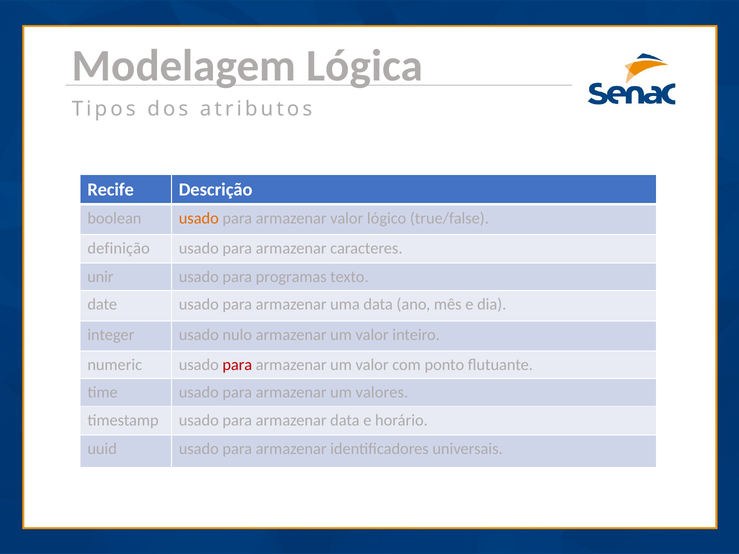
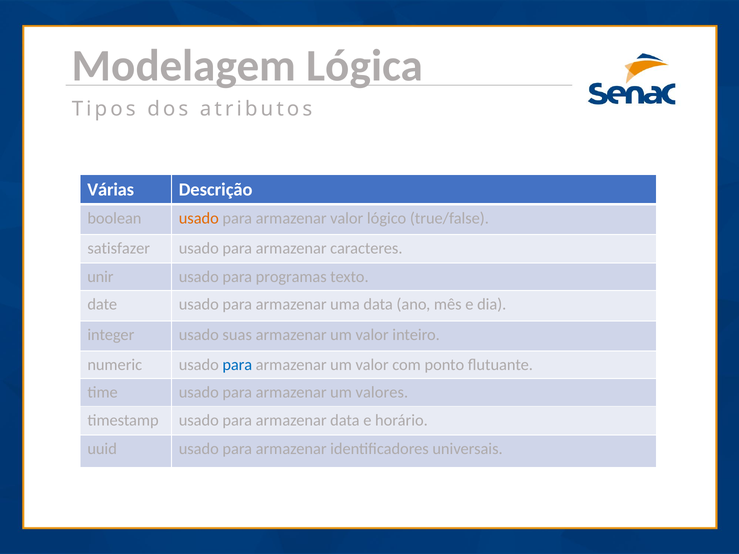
Recife: Recife -> Várias
definição: definição -> satisfazer
nulo: nulo -> suas
para at (237, 365) colour: red -> blue
